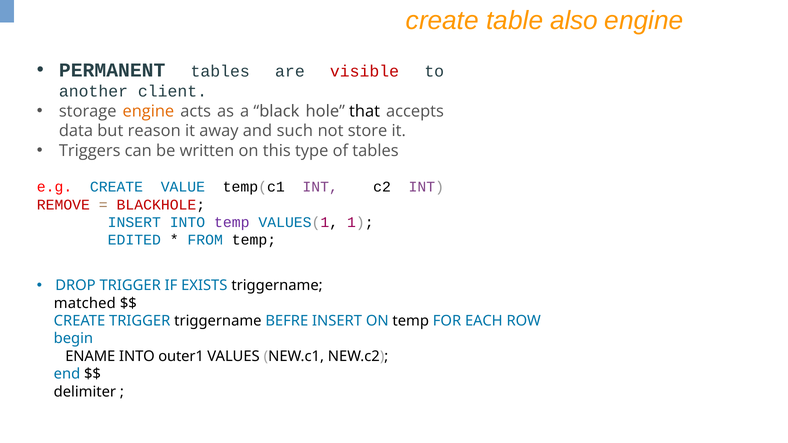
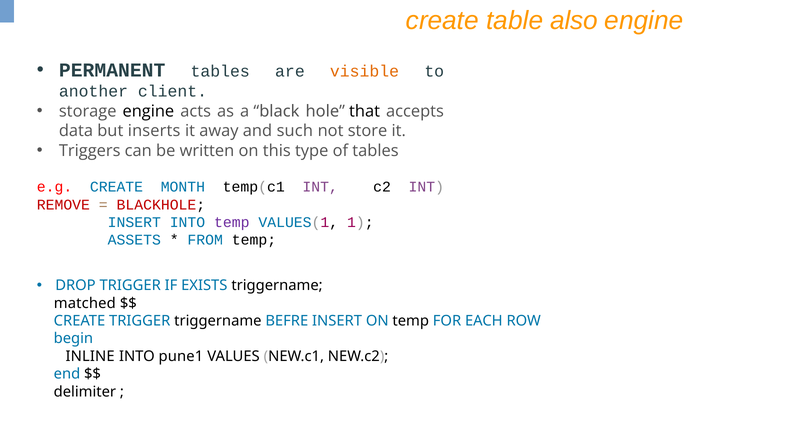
visible colour: red -> orange
engine at (148, 111) colour: orange -> black
reason: reason -> inserts
VALUE: VALUE -> MONTH
EDITED: EDITED -> ASSETS
ENAME: ENAME -> INLINE
outer1: outer1 -> pune1
